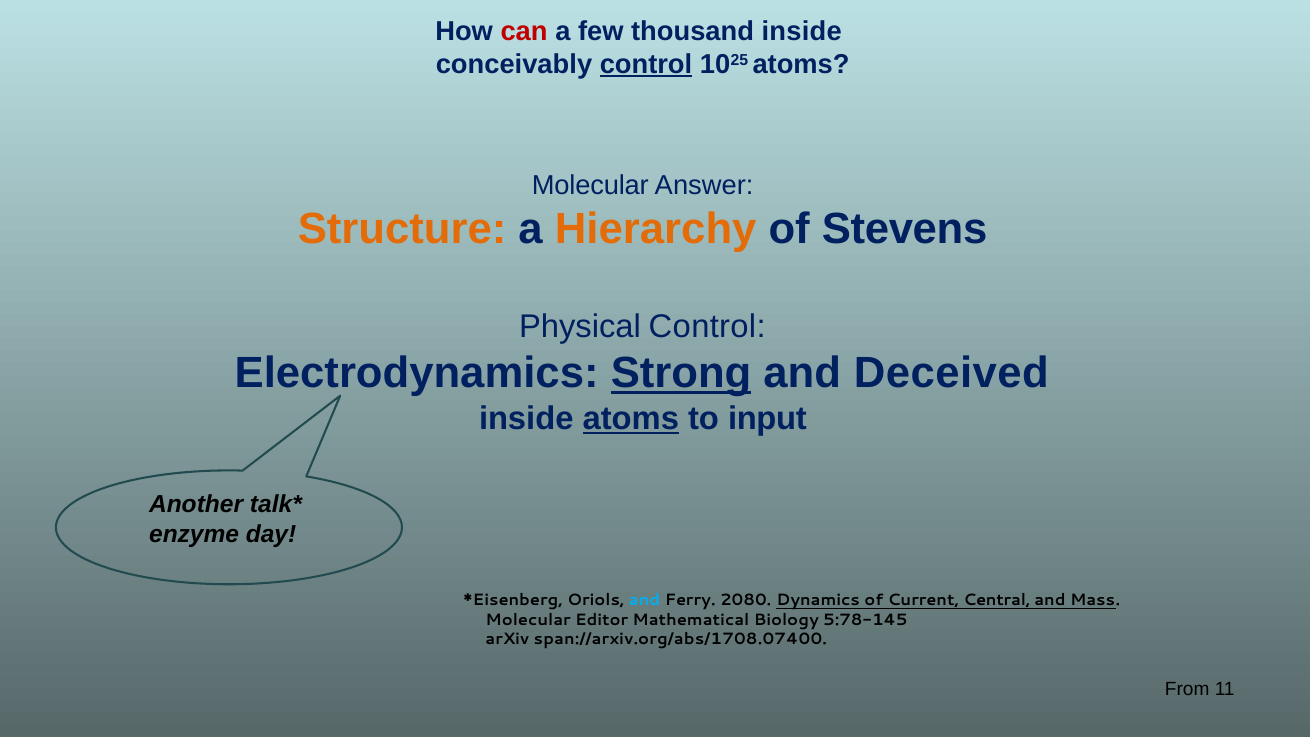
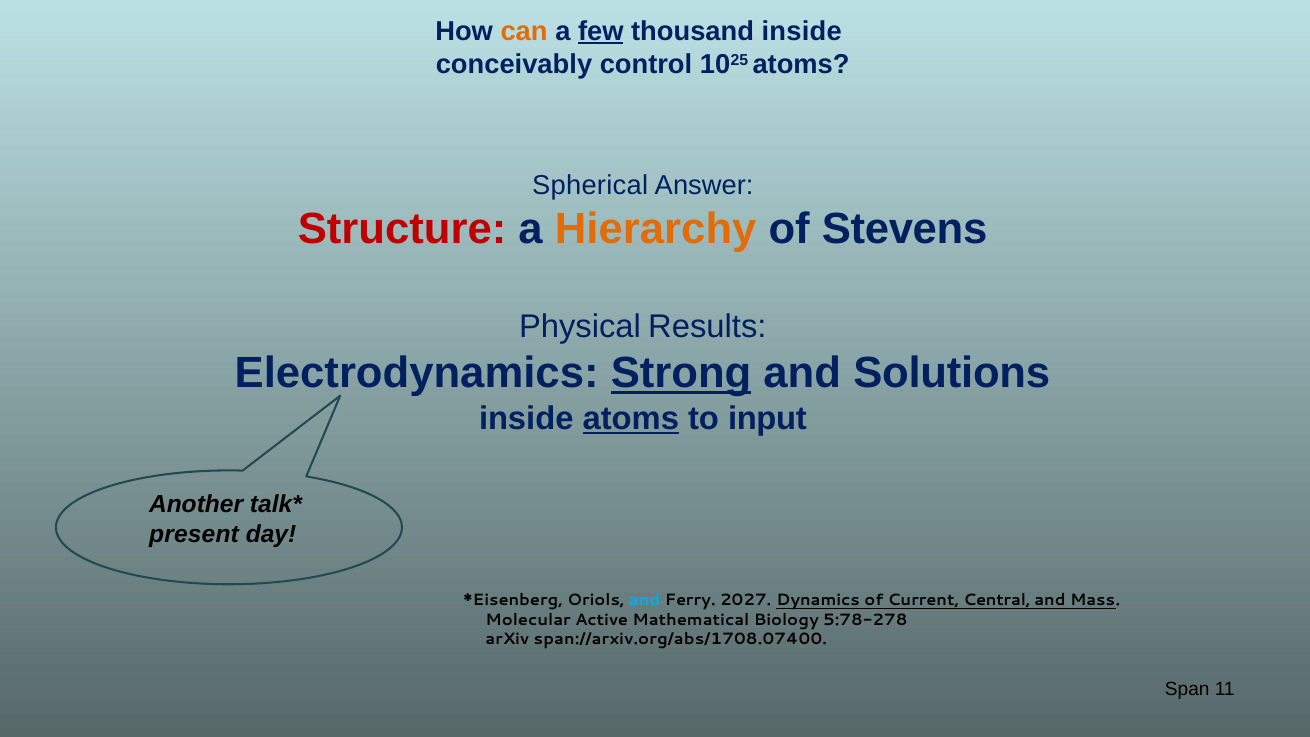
can colour: red -> orange
few underline: none -> present
control at (646, 64) underline: present -> none
Molecular at (590, 186): Molecular -> Spherical
Structure colour: orange -> red
Physical Control: Control -> Results
Deceived: Deceived -> Solutions
enzyme: enzyme -> present
2080: 2080 -> 2027
Editor: Editor -> Active
5:78-145: 5:78-145 -> 5:78-278
From: From -> Span
